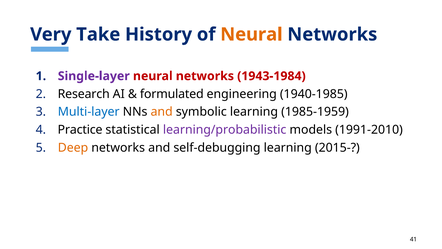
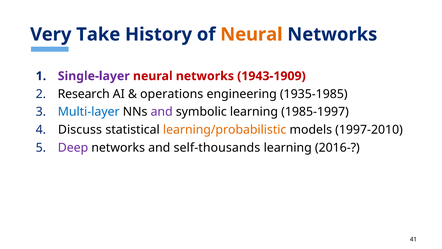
1943-1984: 1943-1984 -> 1943-1909
formulated: formulated -> operations
1940-1985: 1940-1985 -> 1935-1985
and at (162, 112) colour: orange -> purple
1985-1959: 1985-1959 -> 1985-1997
Practice: Practice -> Discuss
learning/probabilistic colour: purple -> orange
1991-2010: 1991-2010 -> 1997-2010
Deep colour: orange -> purple
self-debugging: self-debugging -> self-thousands
2015-: 2015- -> 2016-
